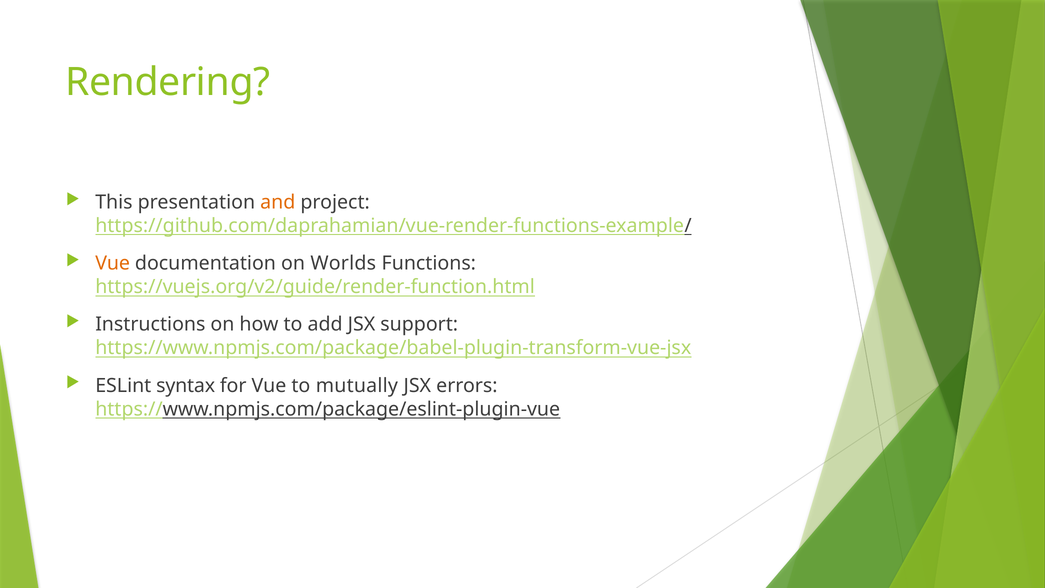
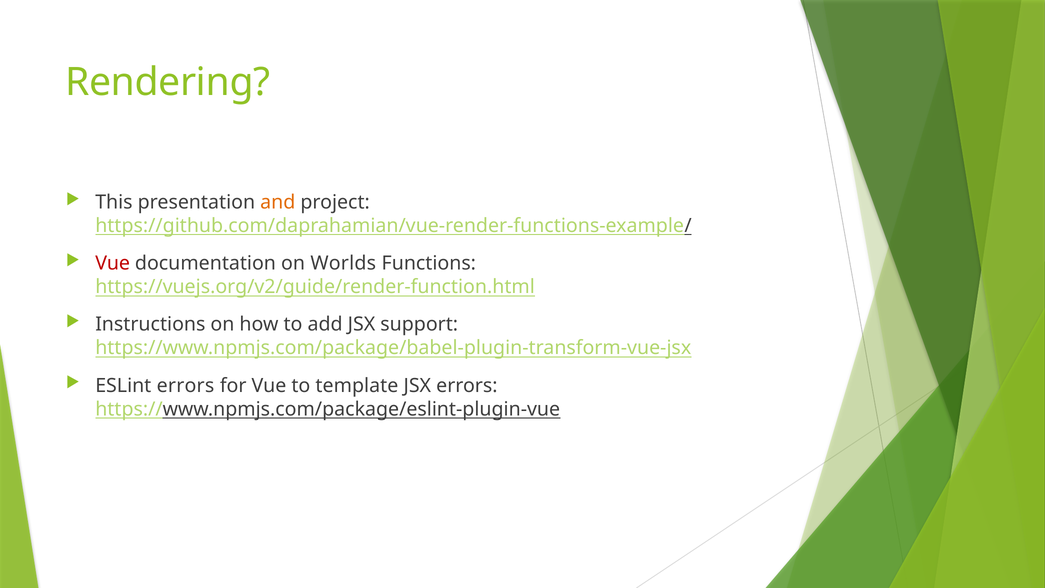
Vue at (113, 263) colour: orange -> red
ESLint syntax: syntax -> errors
mutually: mutually -> template
